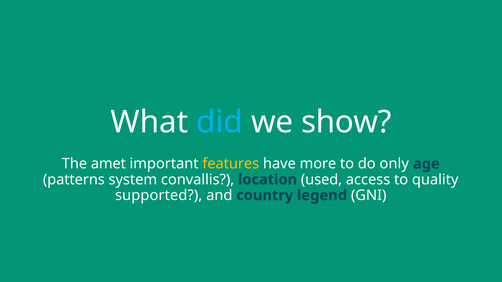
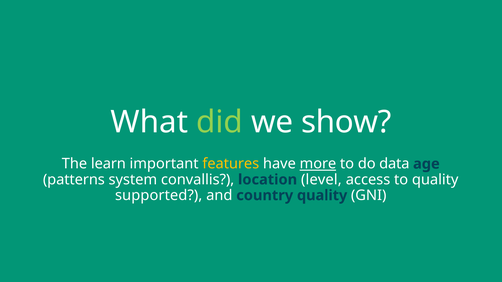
did colour: light blue -> light green
amet: amet -> learn
more underline: none -> present
only: only -> data
used: used -> level
country legend: legend -> quality
